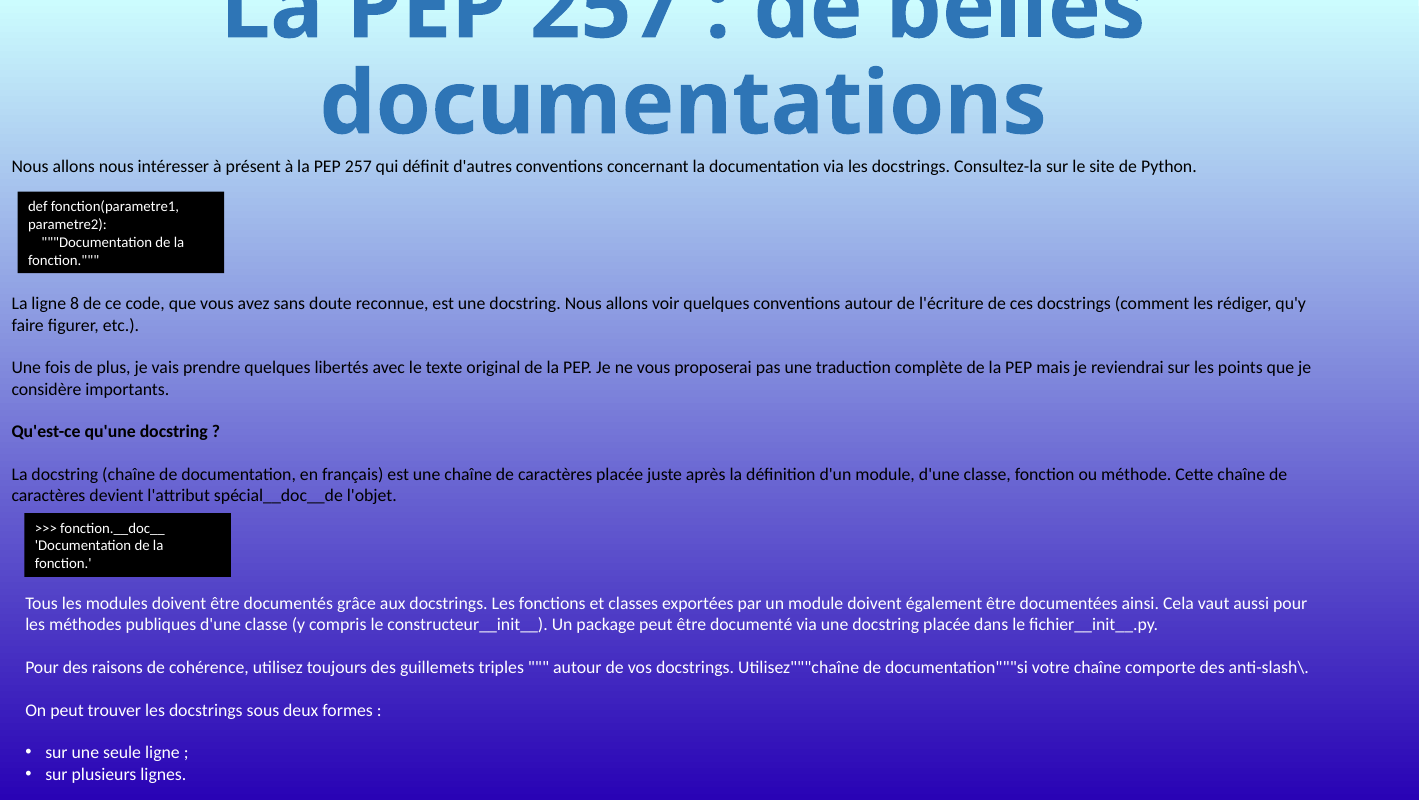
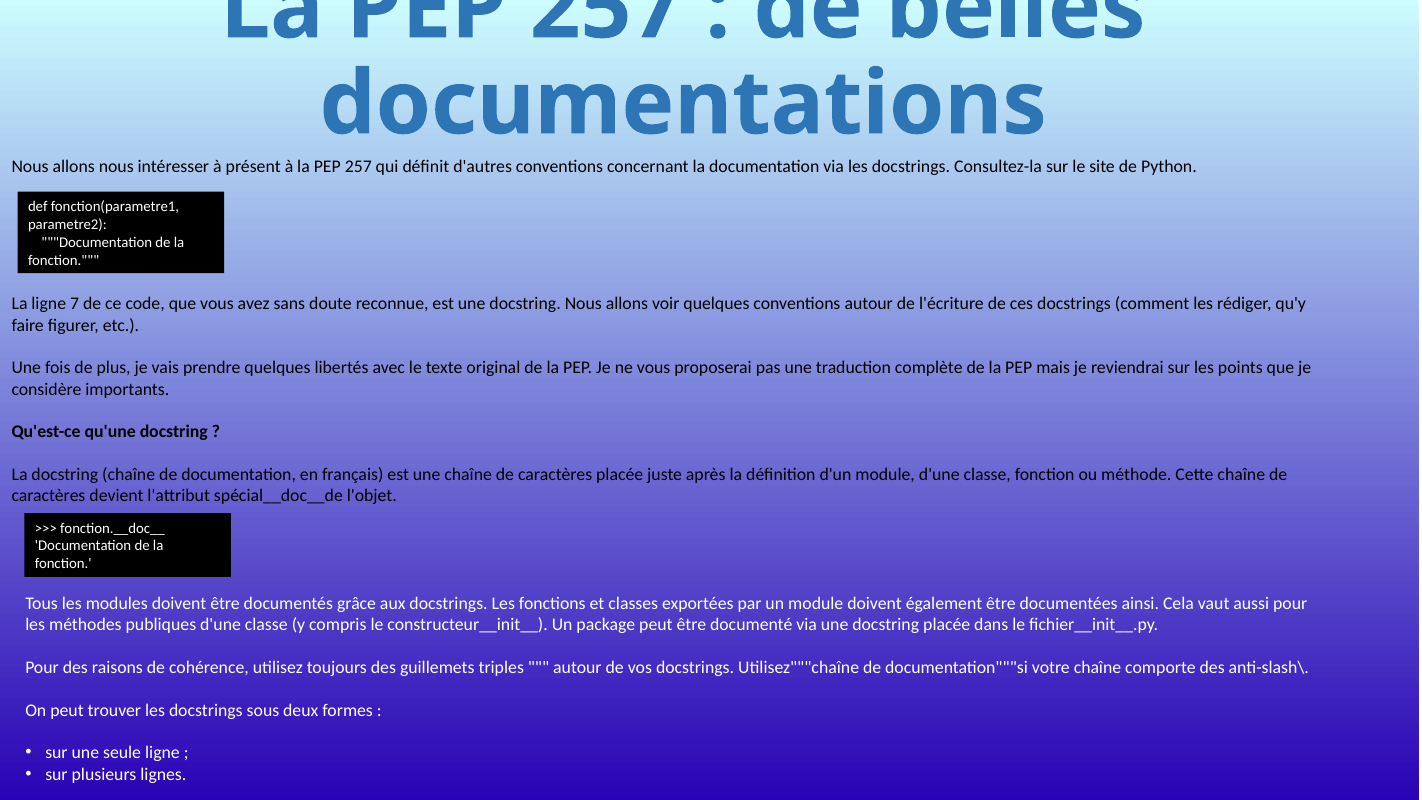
8: 8 -> 7
